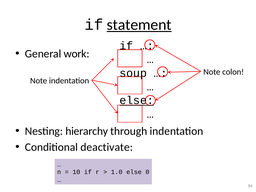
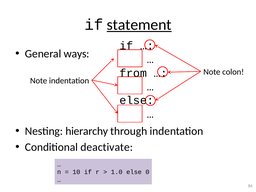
work: work -> ways
soup: soup -> from
else at (137, 100) underline: present -> none
